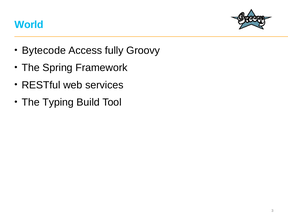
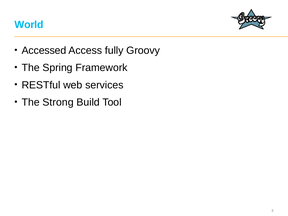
Bytecode: Bytecode -> Accessed
Typing: Typing -> Strong
